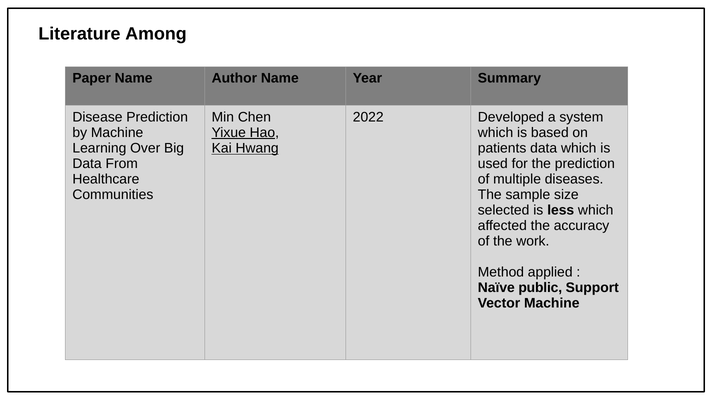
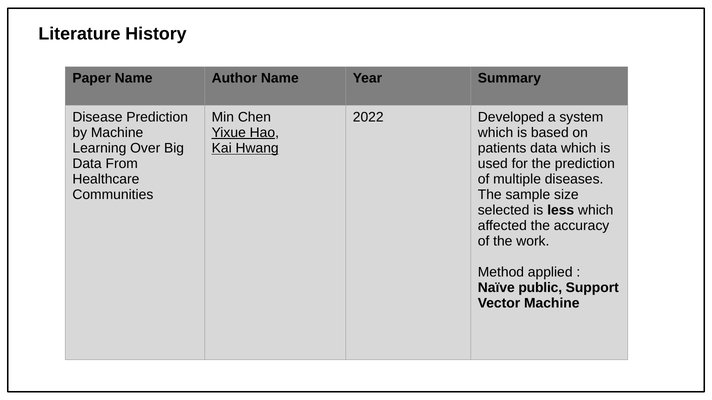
Among: Among -> History
